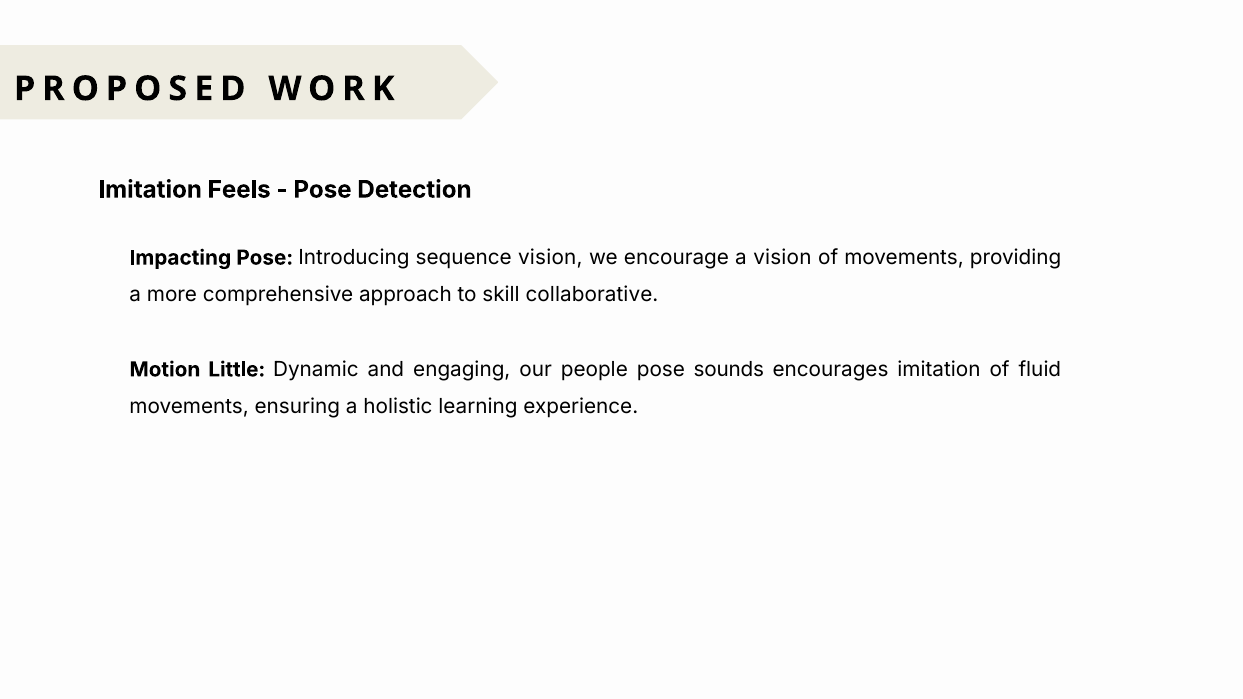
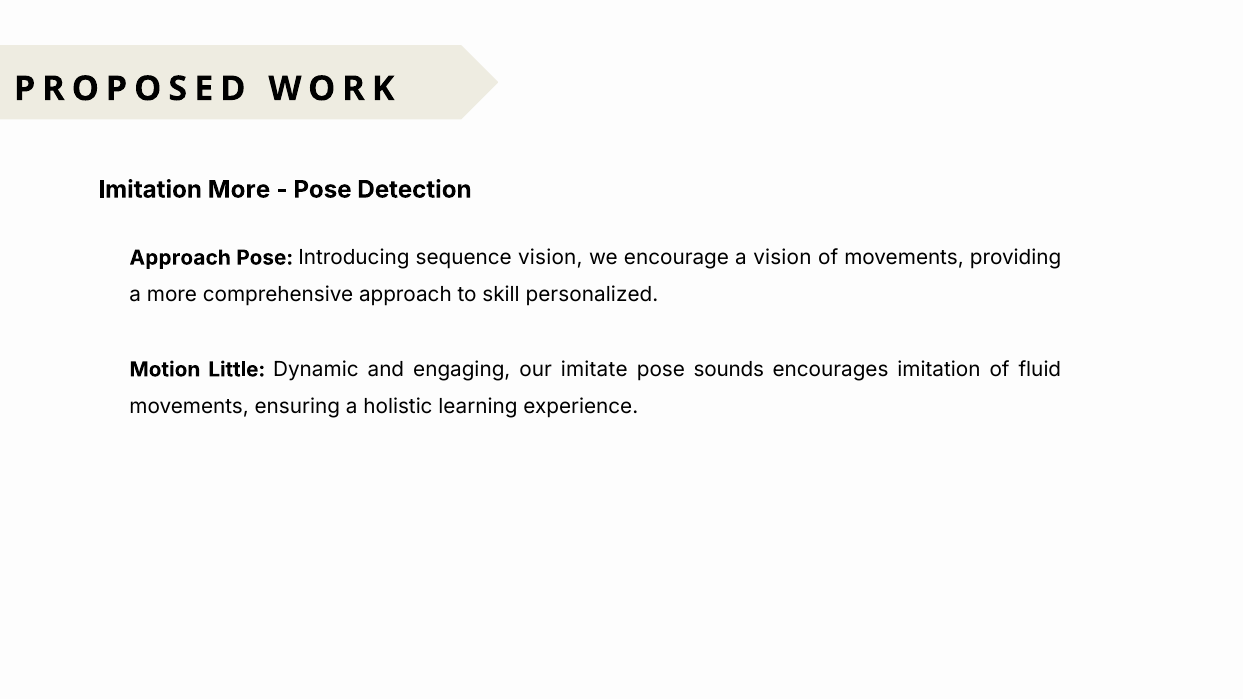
Imitation Feels: Feels -> More
Impacting at (180, 258): Impacting -> Approach
collaborative: collaborative -> personalized
people: people -> imitate
